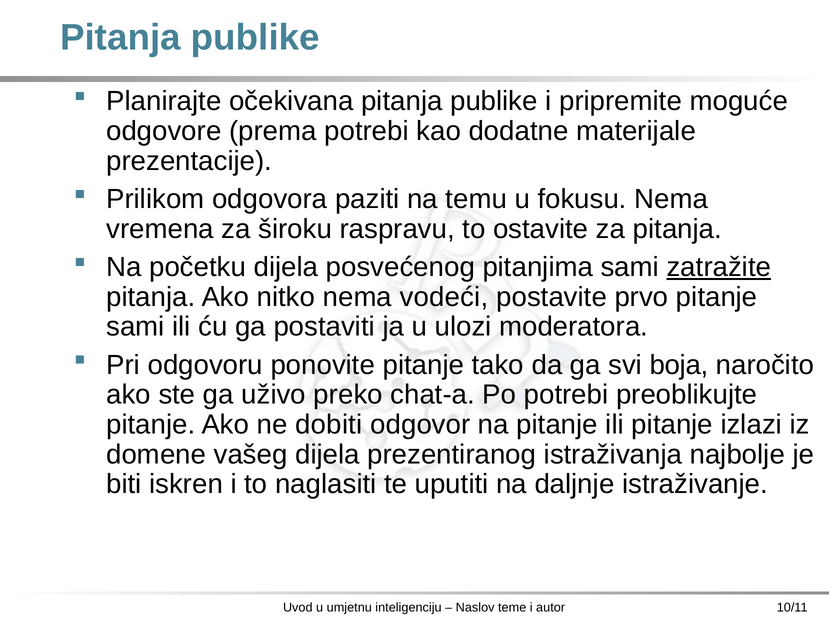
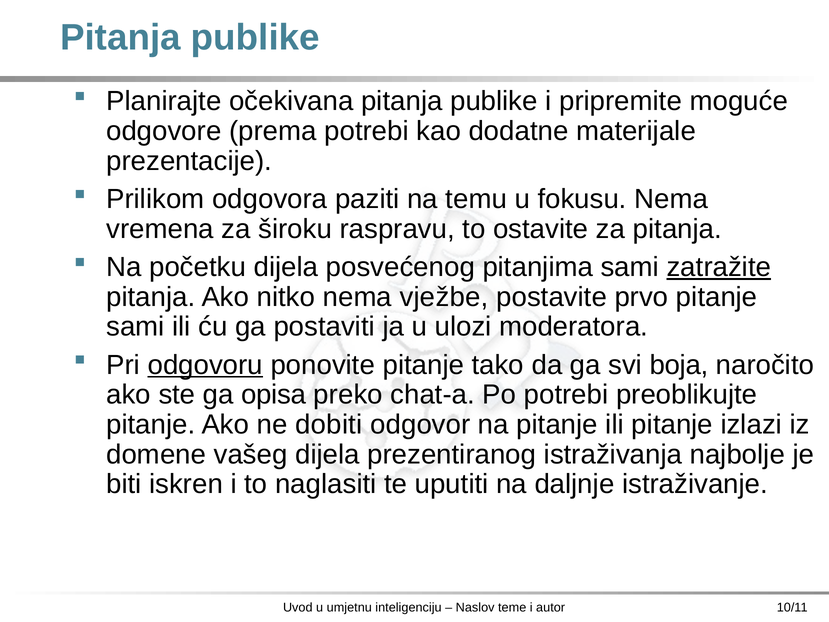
vodeći: vodeći -> vježbe
odgovoru underline: none -> present
uživo: uživo -> opisa
